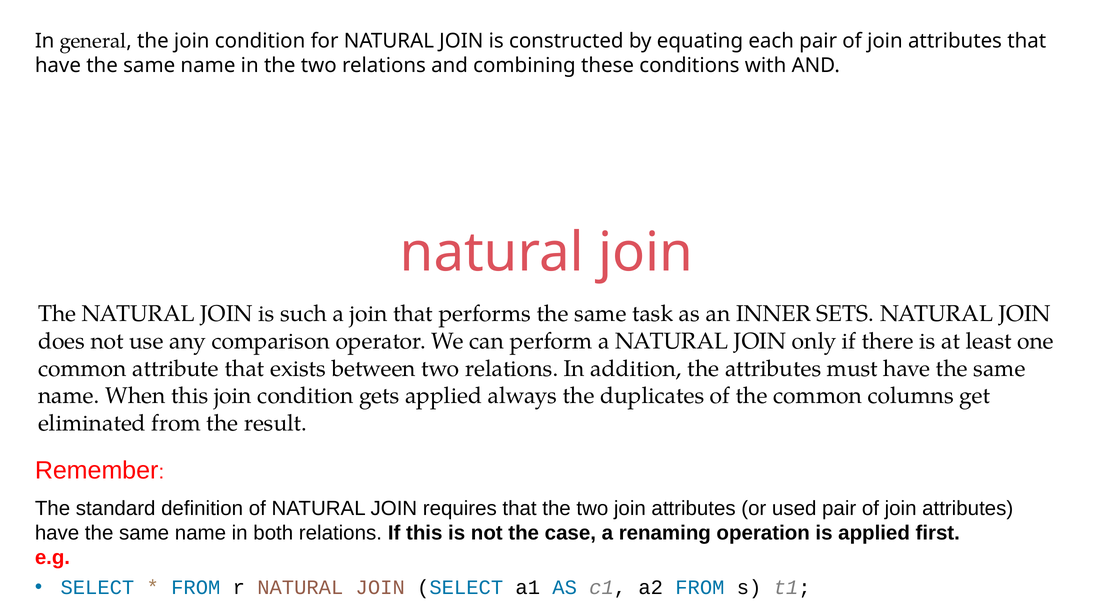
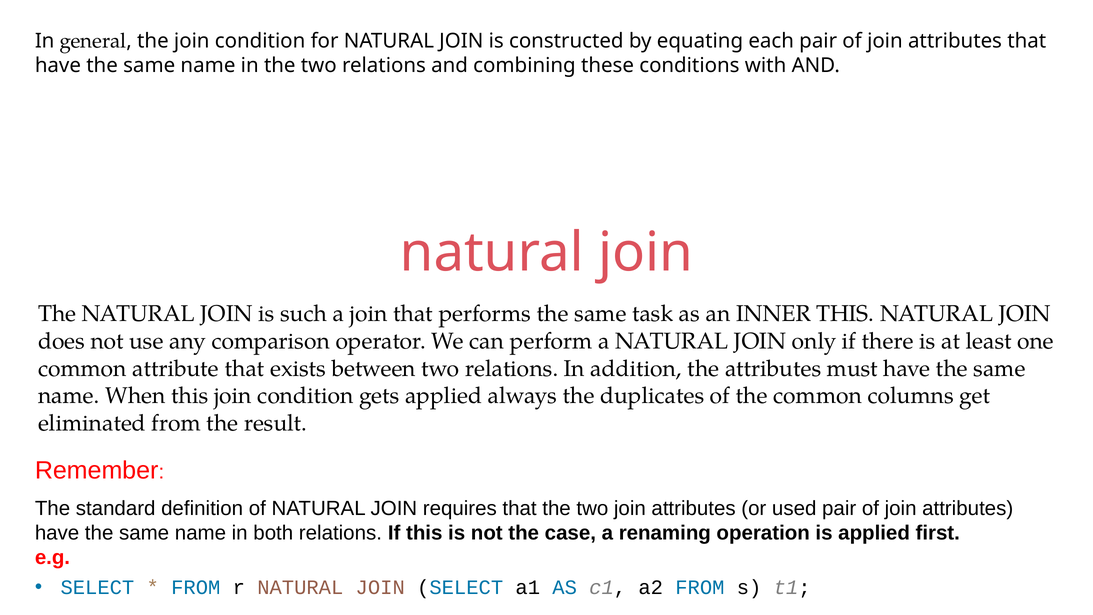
INNER SETS: SETS -> THIS
